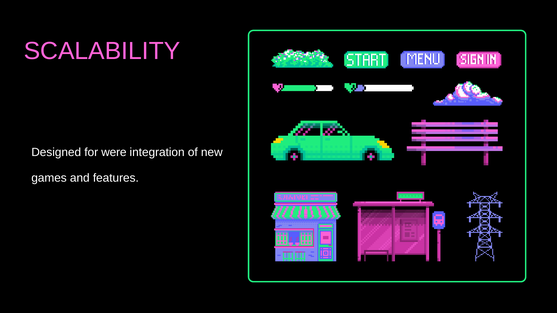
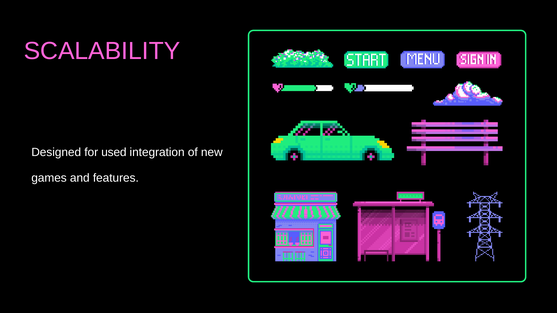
were: were -> used
